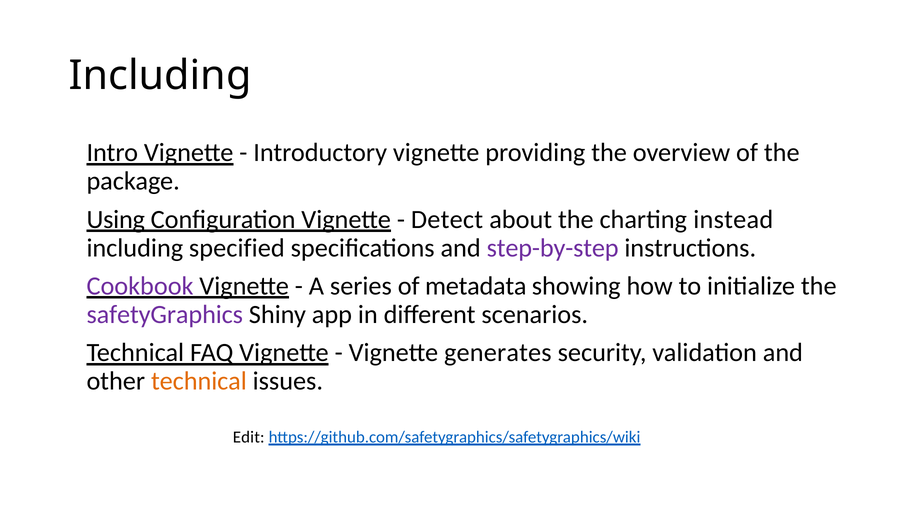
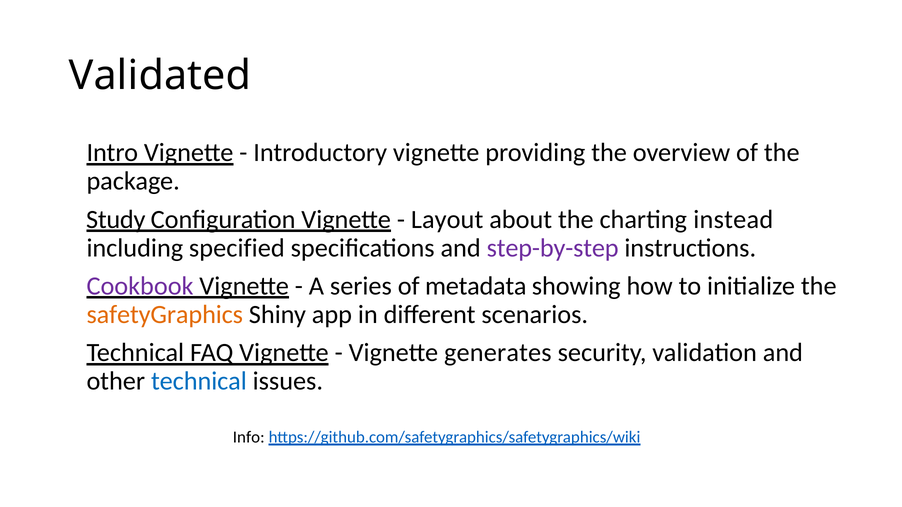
Including at (160, 76): Including -> Validated
Using: Using -> Study
Detect: Detect -> Layout
safetyGraphics colour: purple -> orange
technical at (199, 381) colour: orange -> blue
Edit: Edit -> Info
